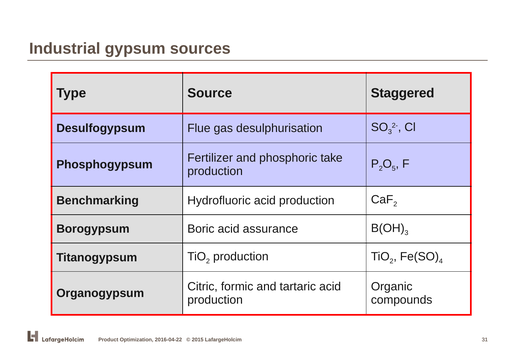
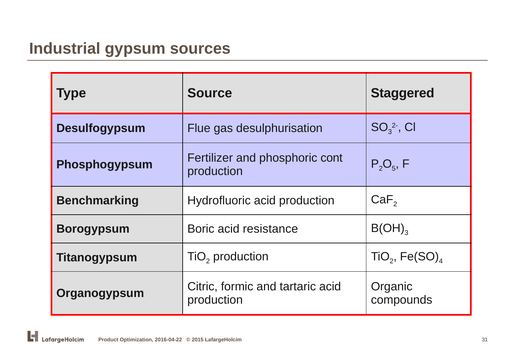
take: take -> cont
assurance: assurance -> resistance
